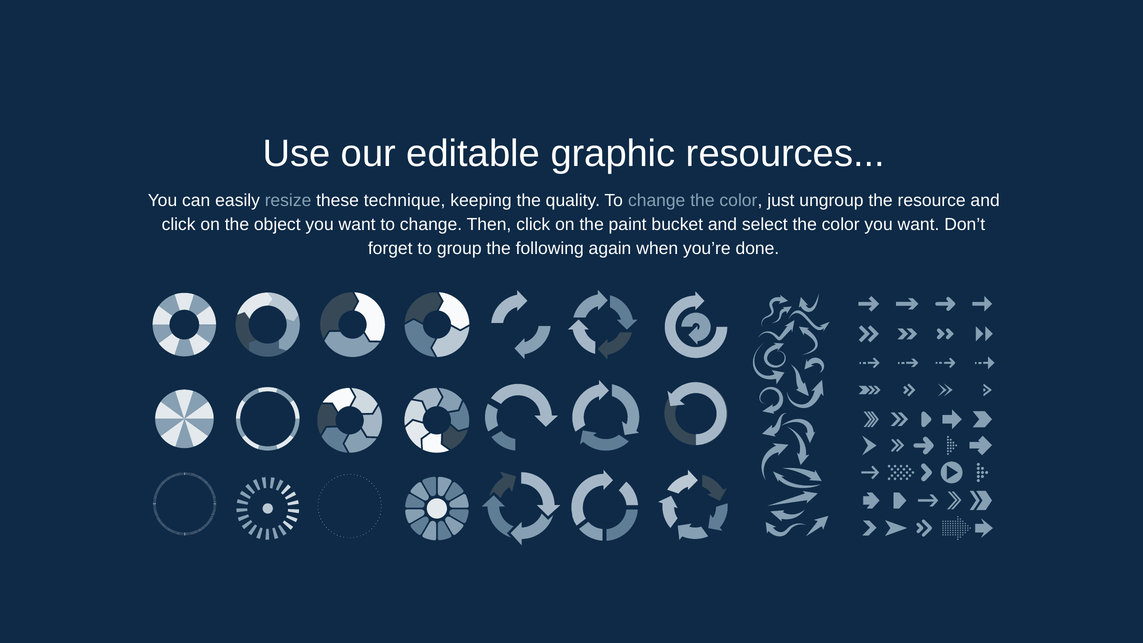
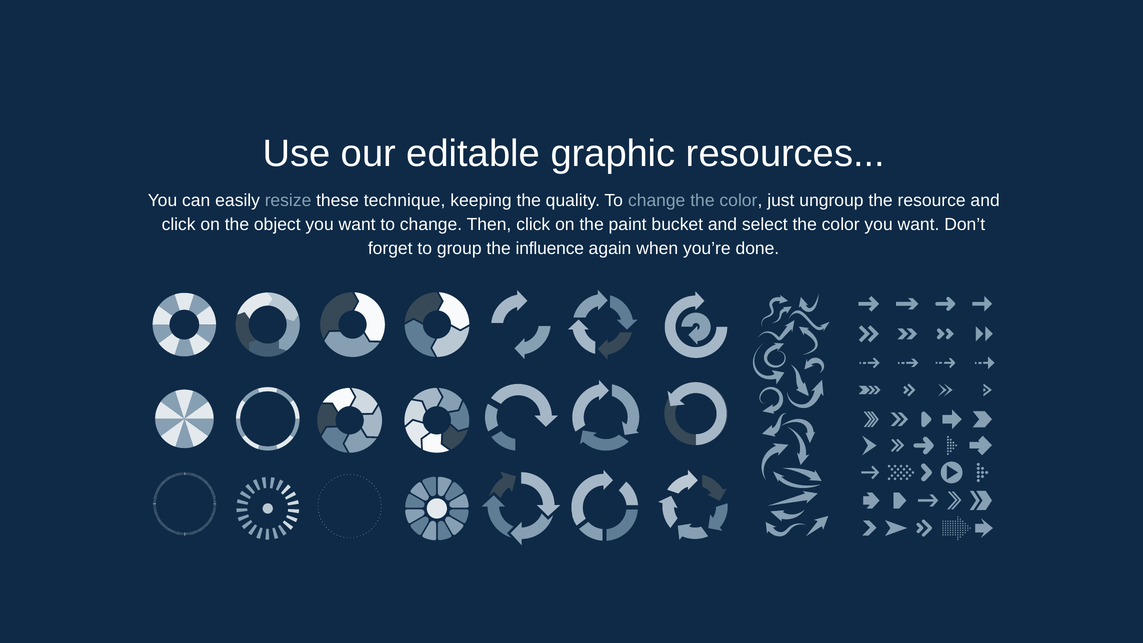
following: following -> influence
